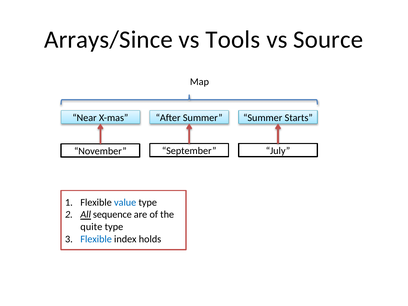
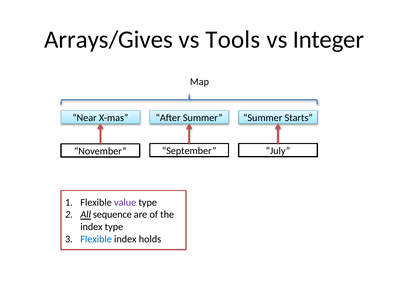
Arrays/Since: Arrays/Since -> Arrays/Gives
Source: Source -> Integer
value colour: blue -> purple
quite at (91, 227): quite -> index
